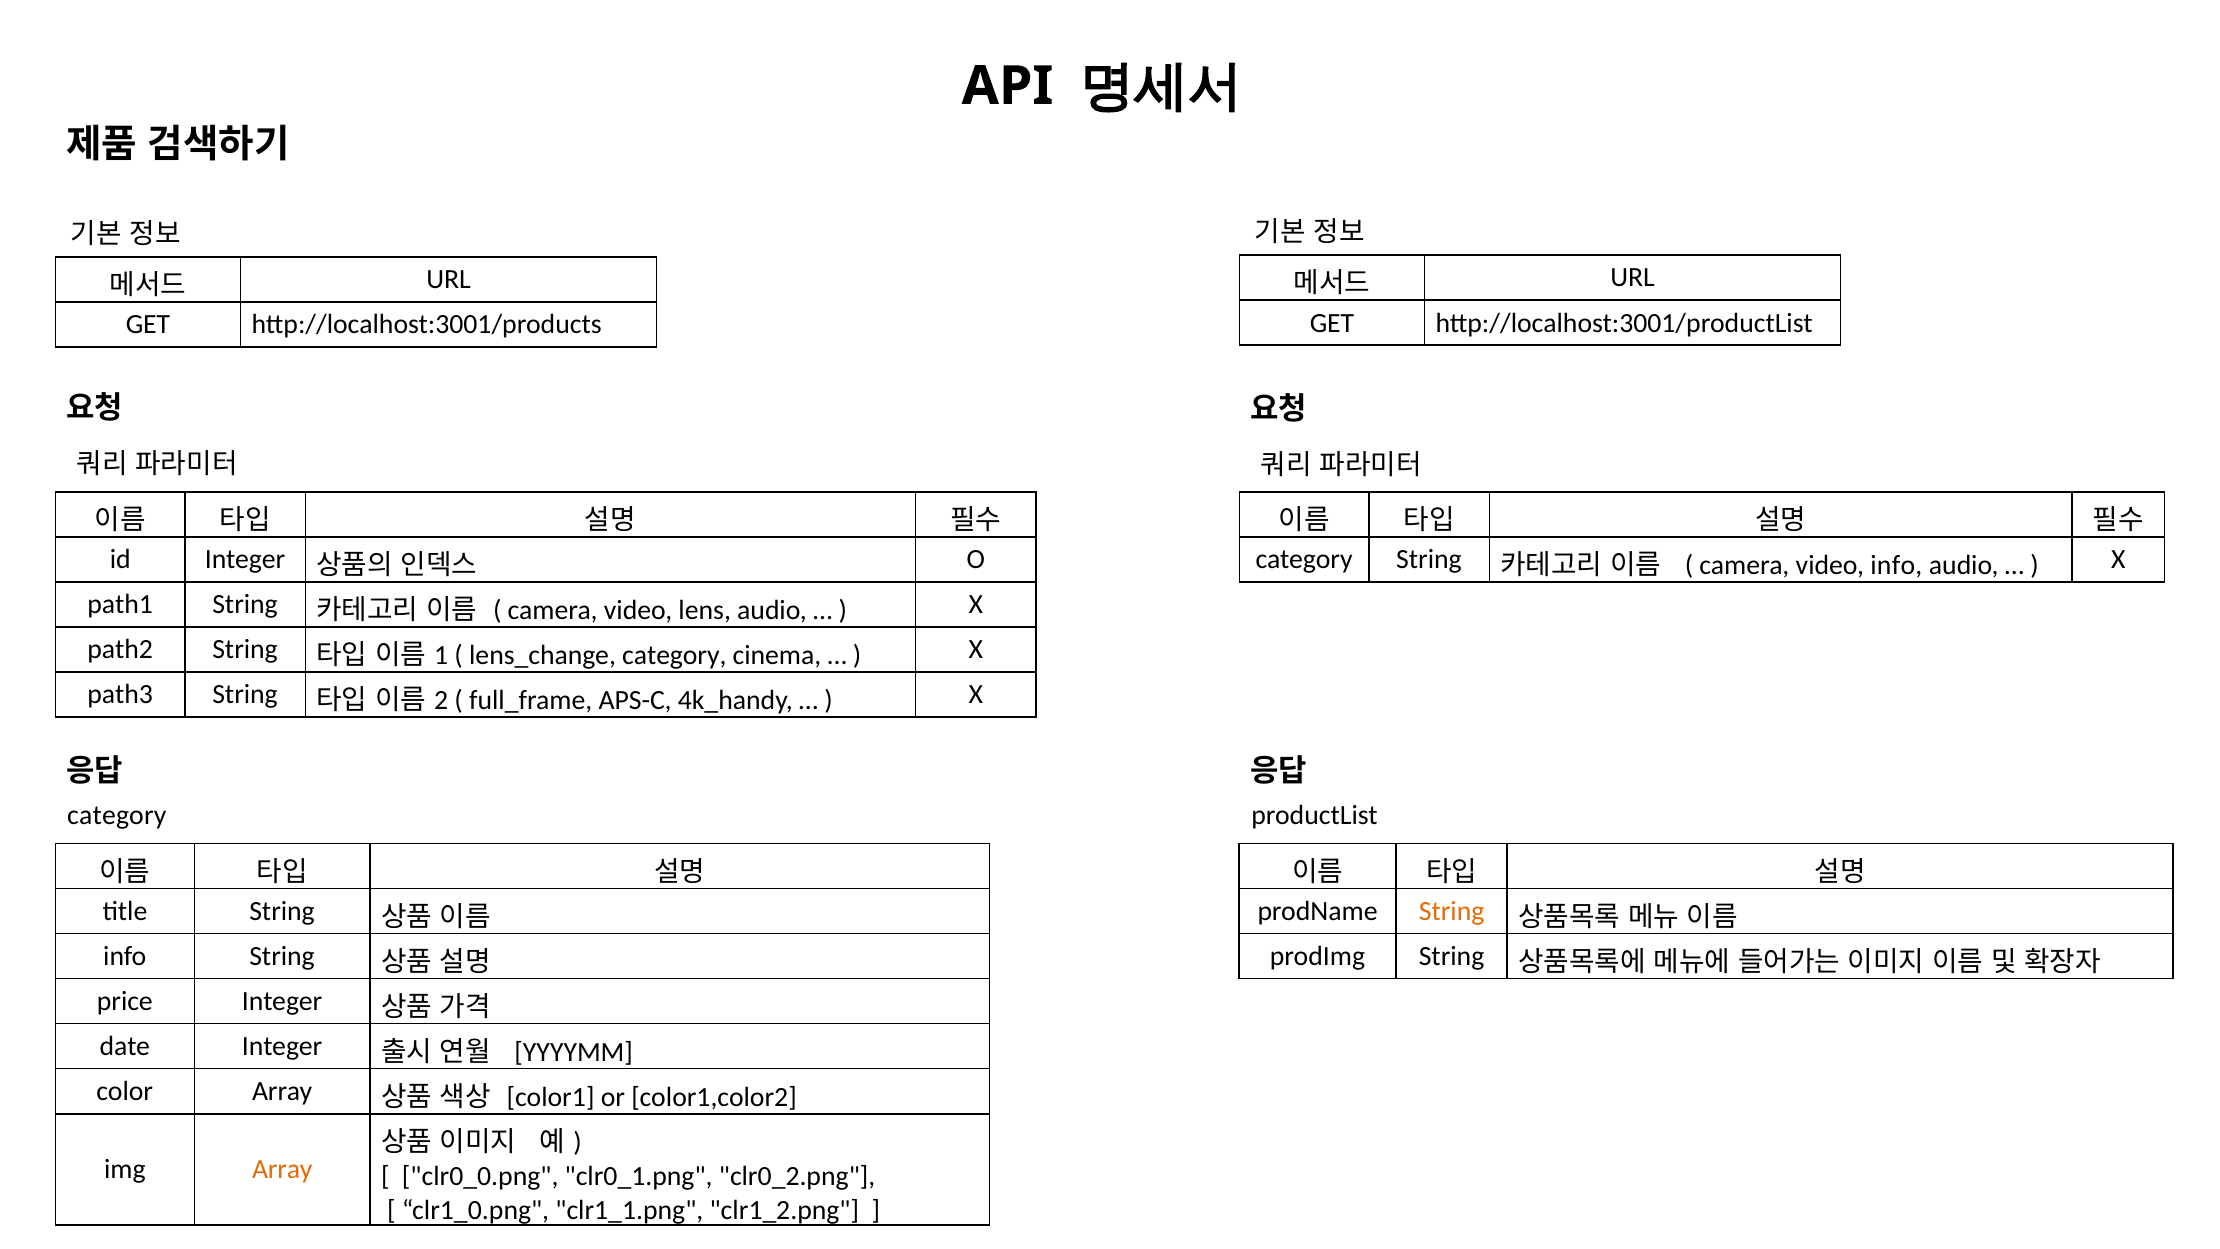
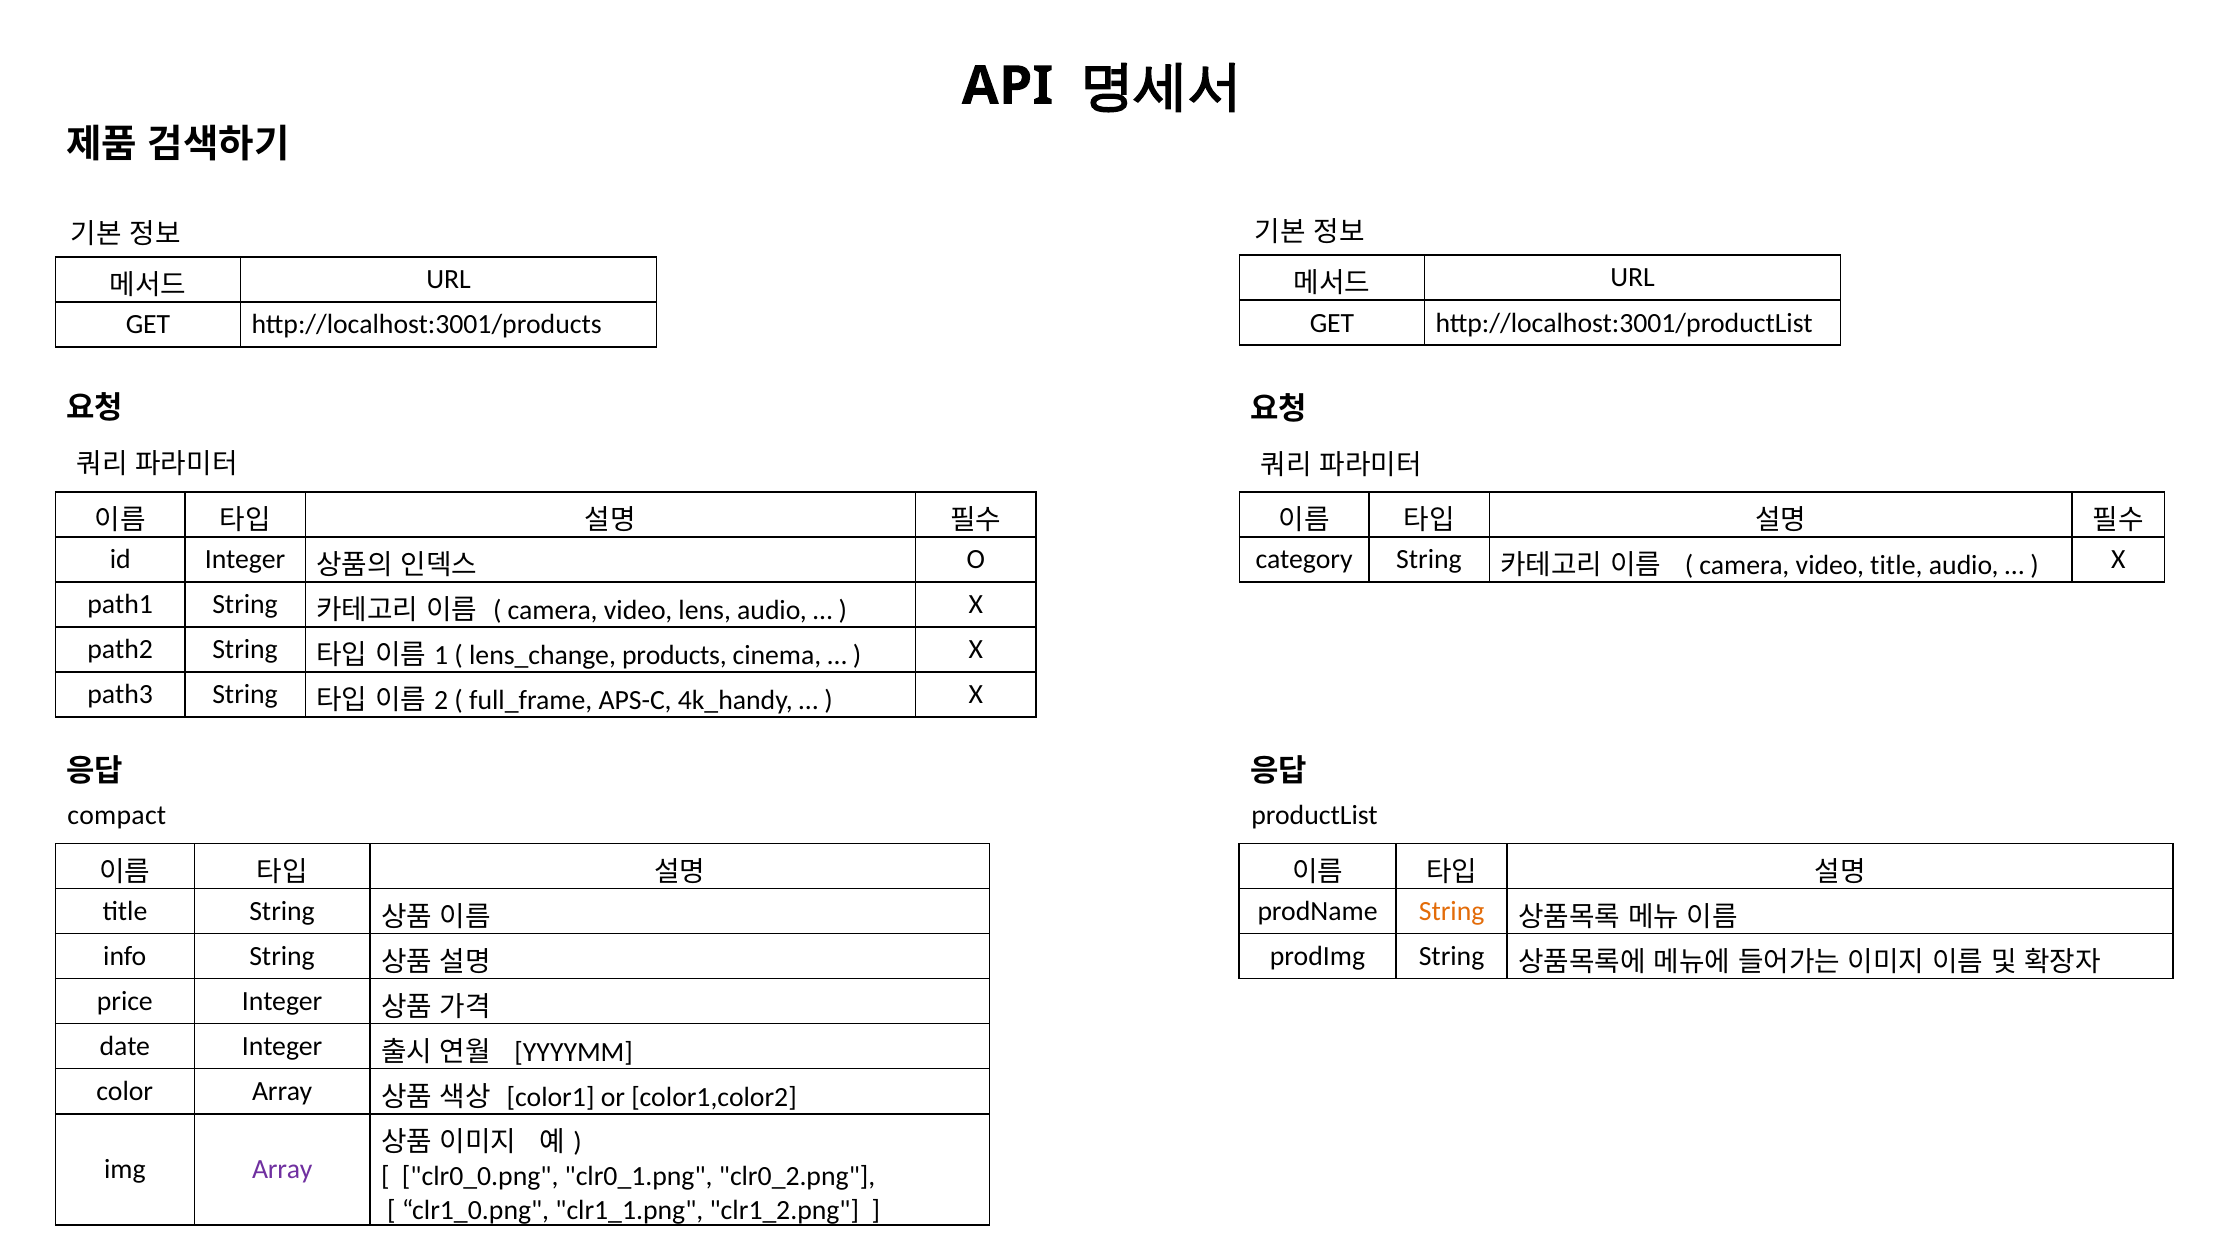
video info: info -> title
category at (674, 655): category -> products
category at (117, 815): category -> compact
Array at (282, 1169) colour: orange -> purple
